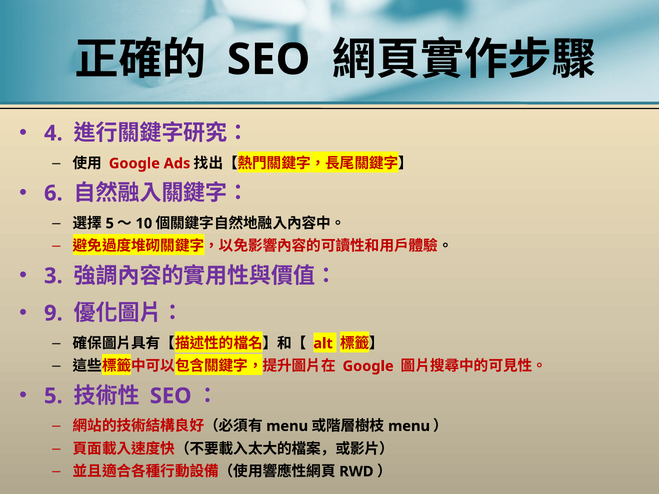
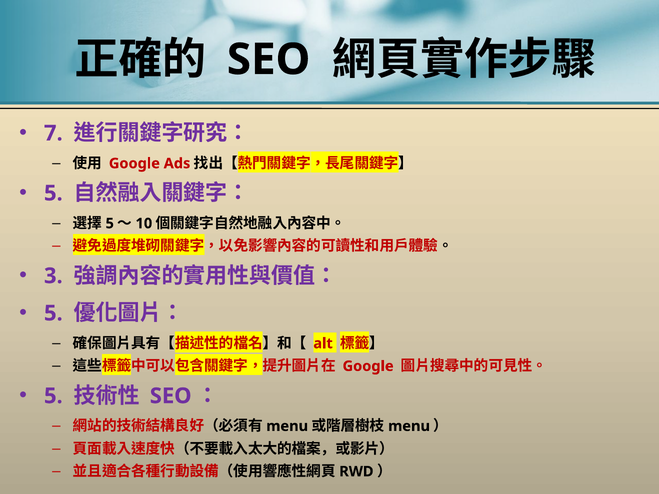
4: 4 -> 7
6 at (53, 193): 6 -> 5
9 at (53, 313): 9 -> 5
